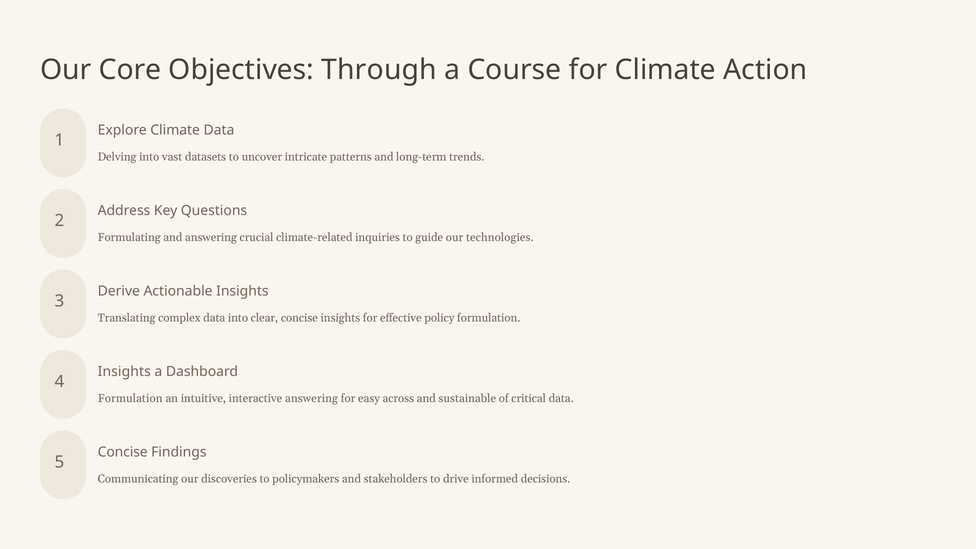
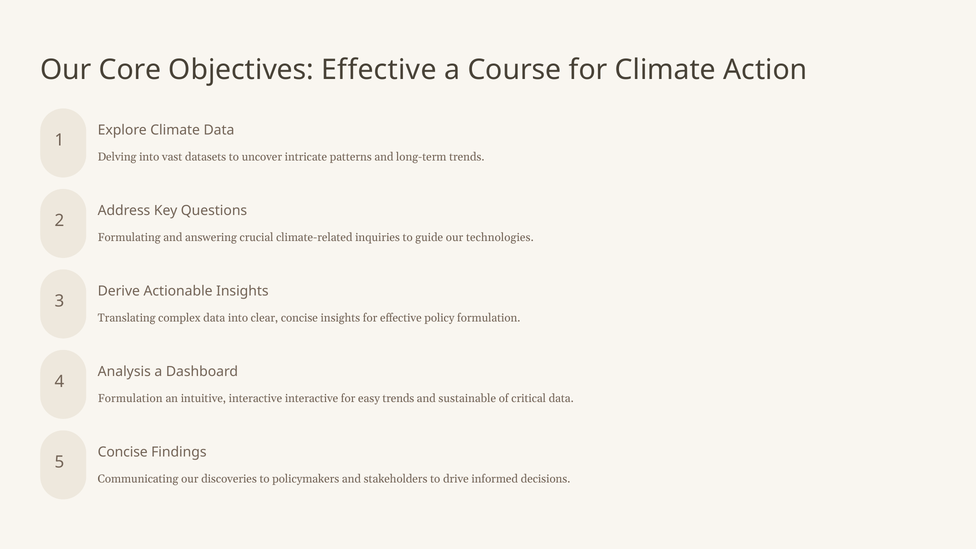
Objectives Through: Through -> Effective
Insights at (124, 372): Insights -> Analysis
interactive answering: answering -> interactive
easy across: across -> trends
